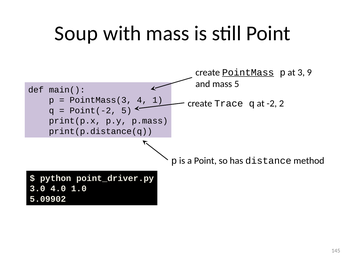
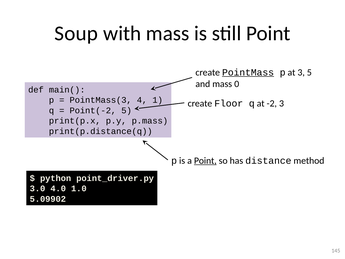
3 9: 9 -> 5
mass 5: 5 -> 0
Trace: Trace -> Floor
-2 2: 2 -> 3
Point at (205, 160) underline: none -> present
